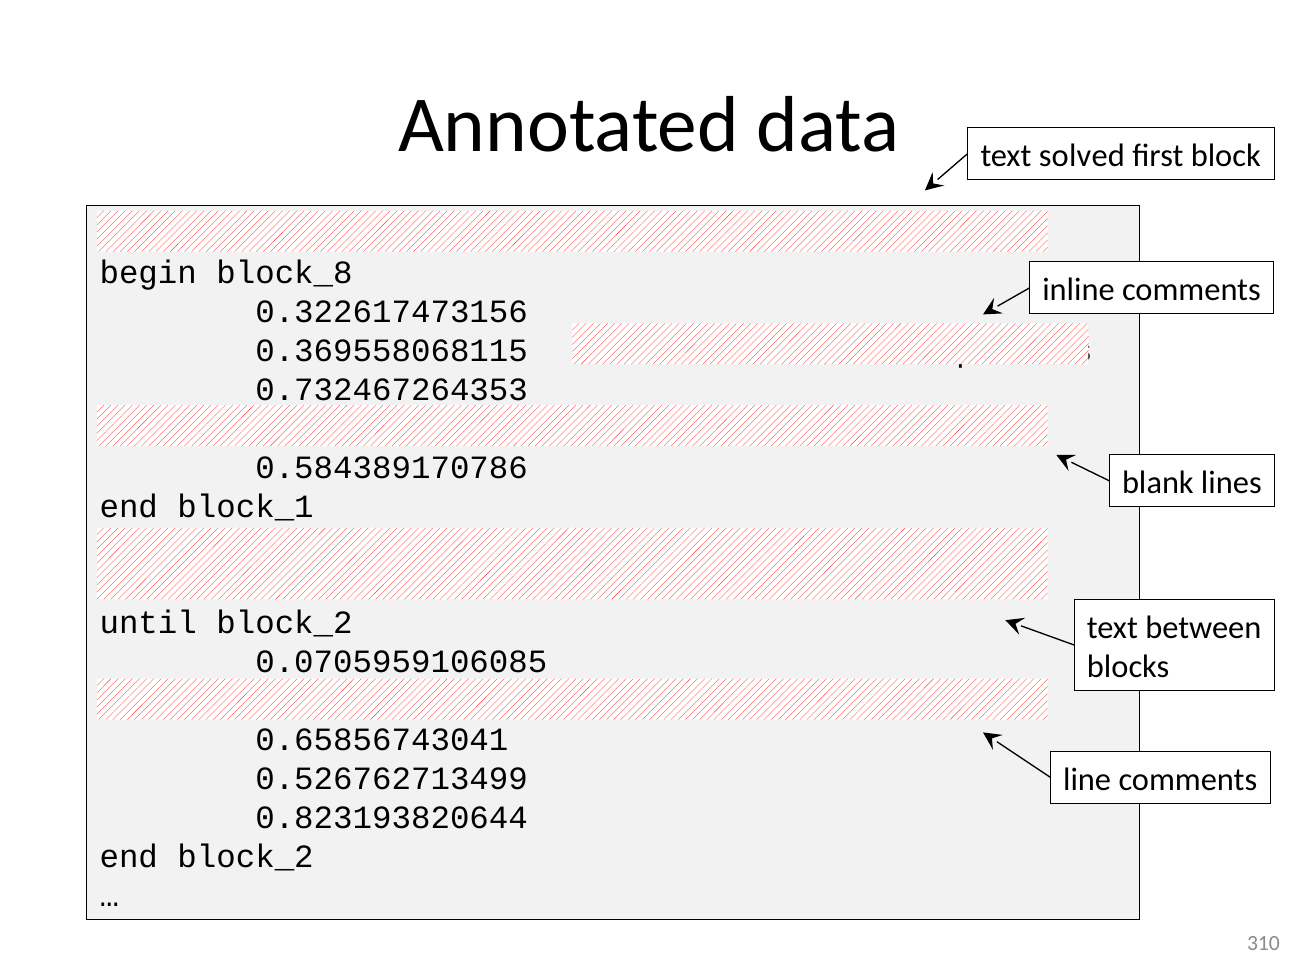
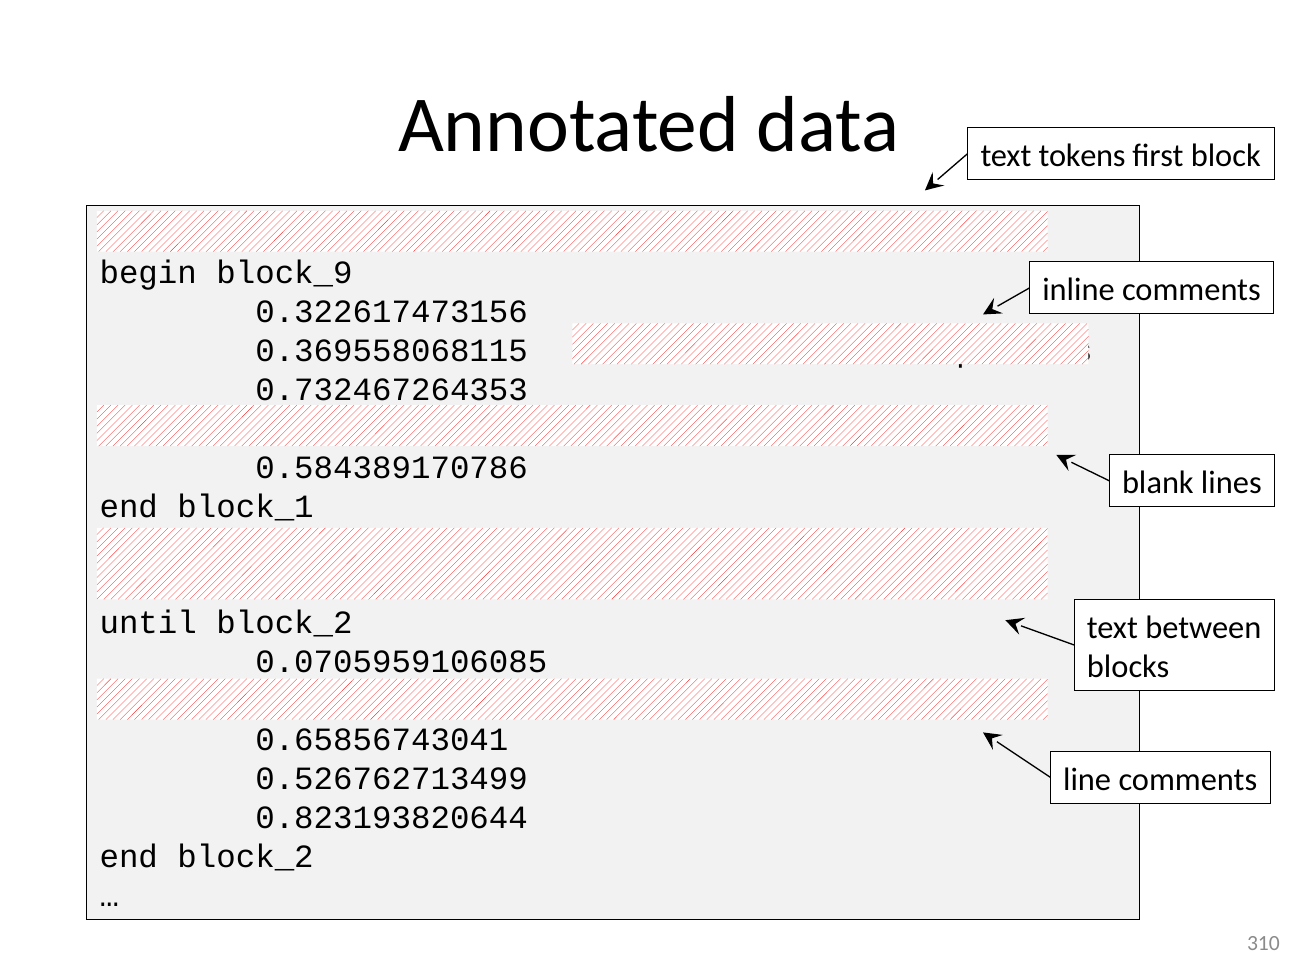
solved: solved -> tokens
block_8: block_8 -> block_9
